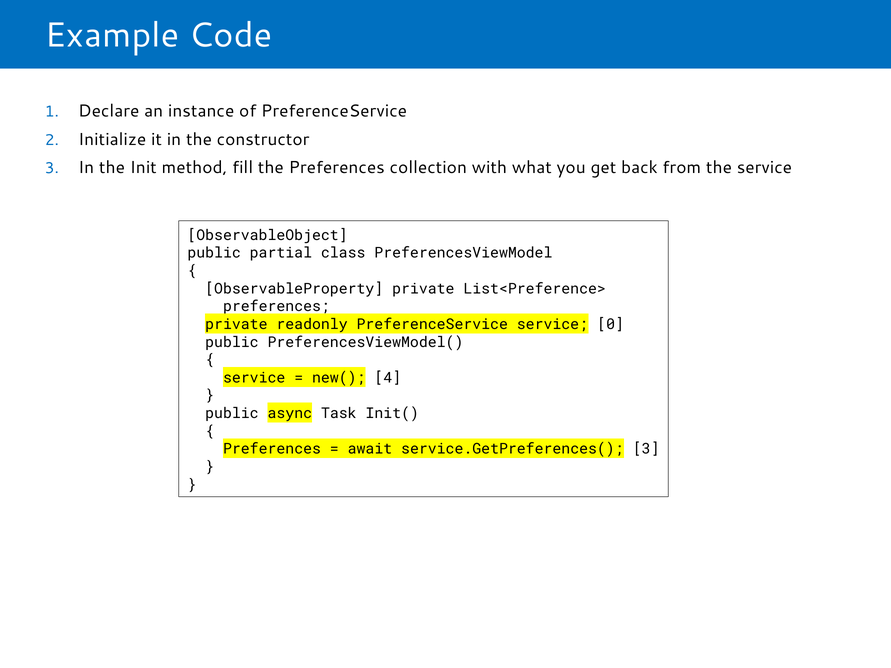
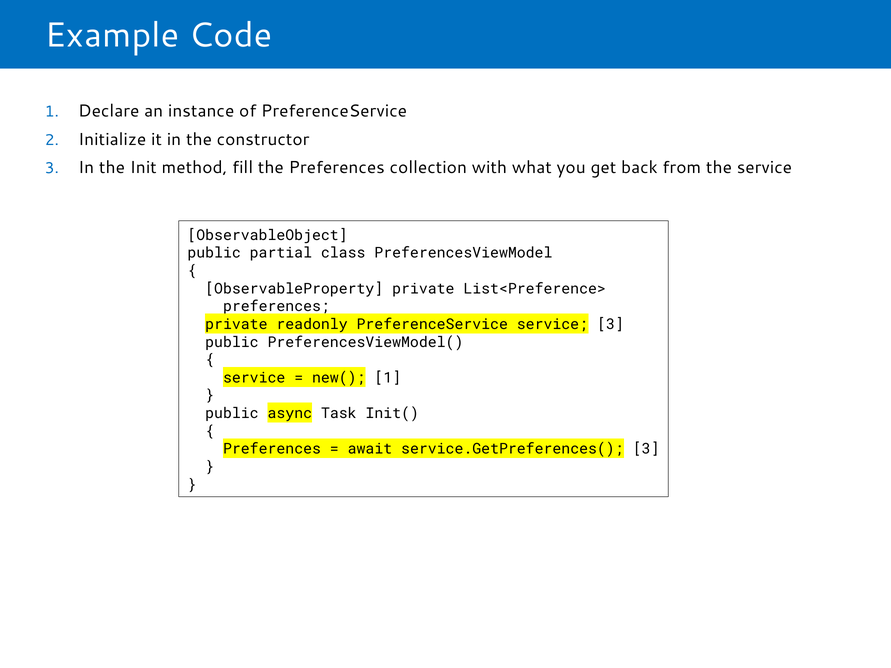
service 0: 0 -> 3
new( 4: 4 -> 1
